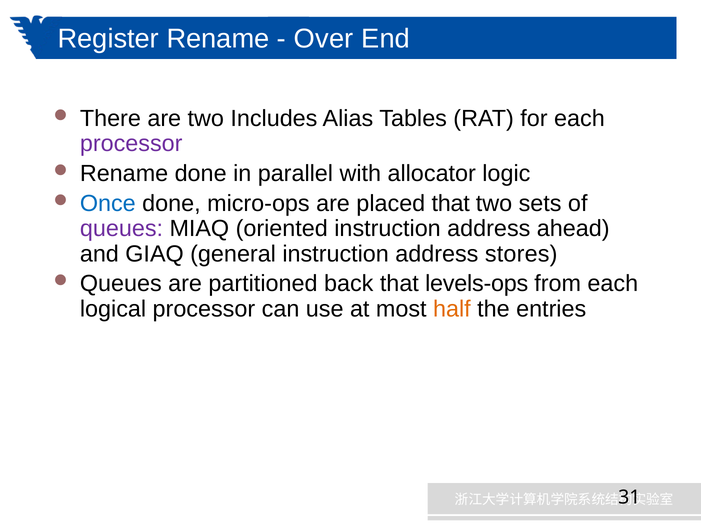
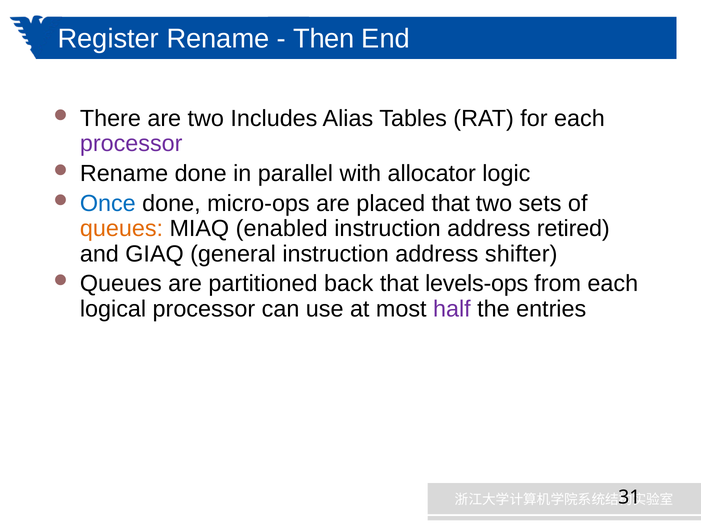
Over: Over -> Then
queues at (121, 229) colour: purple -> orange
oriented: oriented -> enabled
ahead: ahead -> retired
stores: stores -> shifter
half colour: orange -> purple
